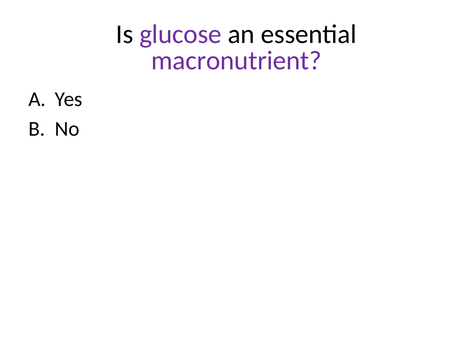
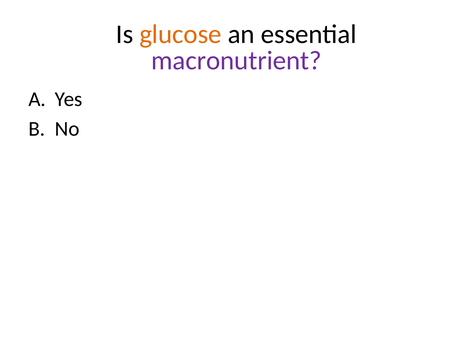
glucose colour: purple -> orange
